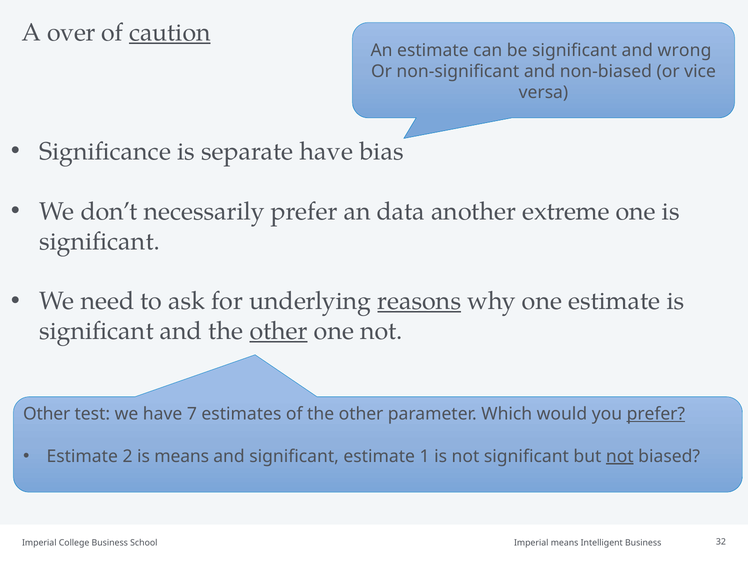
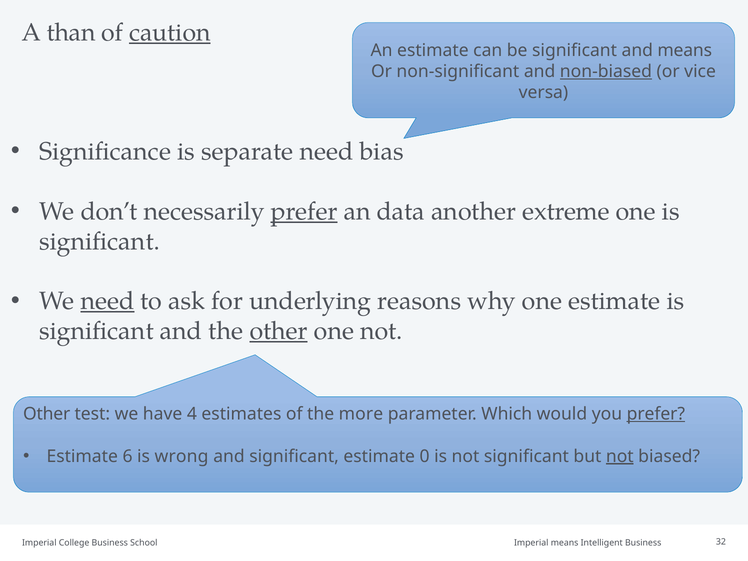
over: over -> than
and wrong: wrong -> means
non-biased underline: none -> present
separate have: have -> need
prefer at (304, 211) underline: none -> present
need at (107, 301) underline: none -> present
reasons underline: present -> none
7: 7 -> 4
of the other: other -> more
2: 2 -> 6
is means: means -> wrong
1: 1 -> 0
